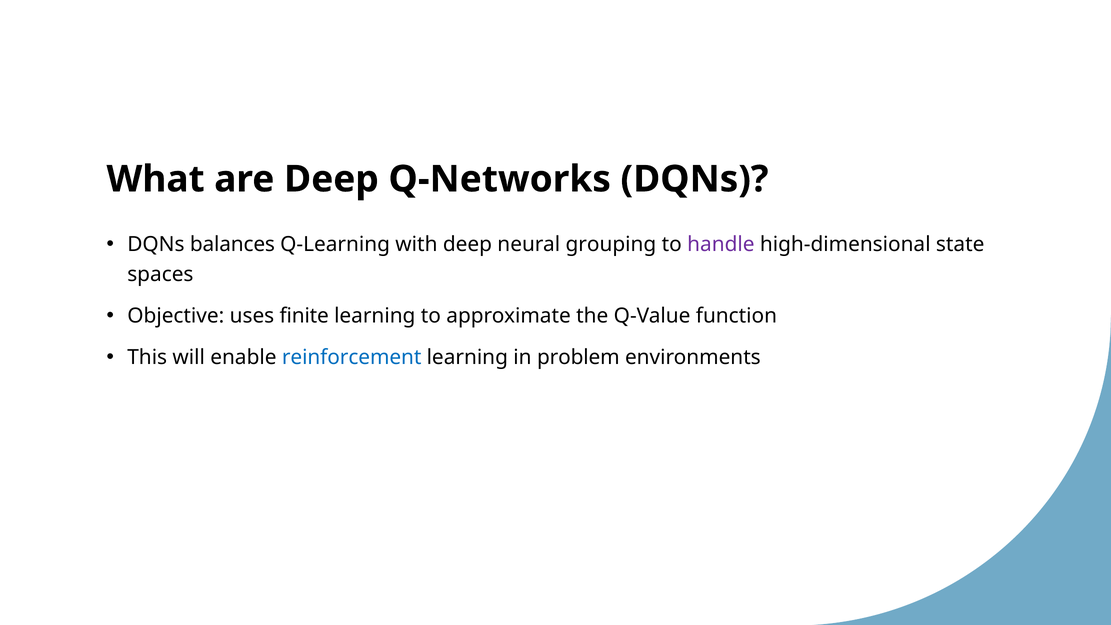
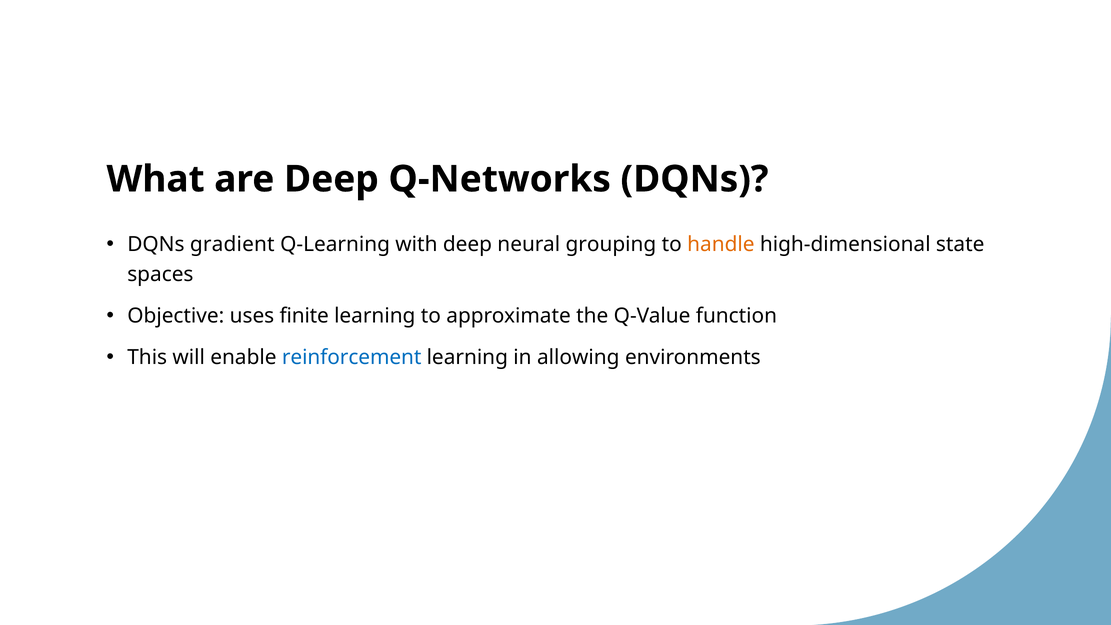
balances: balances -> gradient
handle colour: purple -> orange
problem: problem -> allowing
